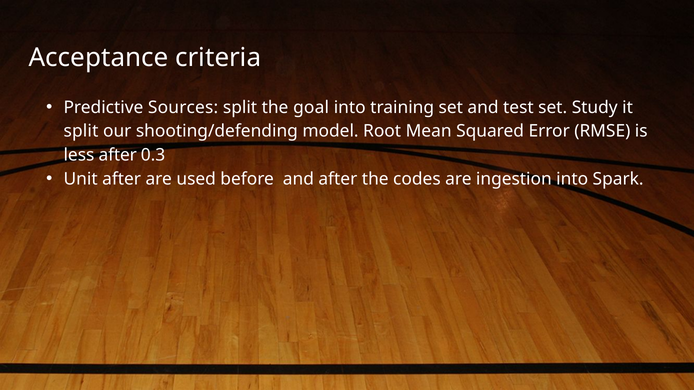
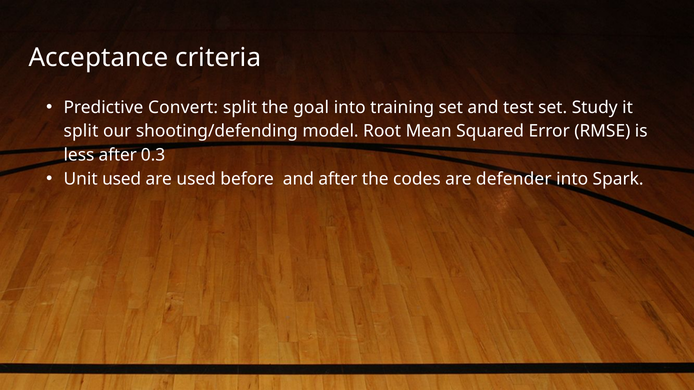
Sources: Sources -> Convert
Unit after: after -> used
ingestion: ingestion -> defender
